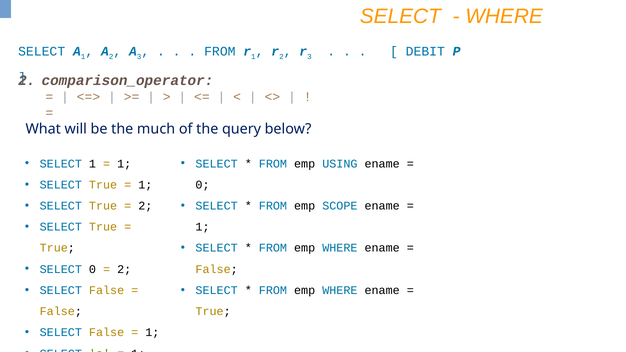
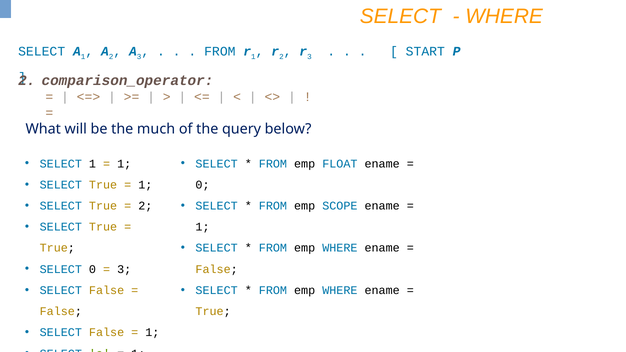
DEBIT: DEBIT -> START
USING: USING -> FLOAT
2 at (124, 269): 2 -> 3
